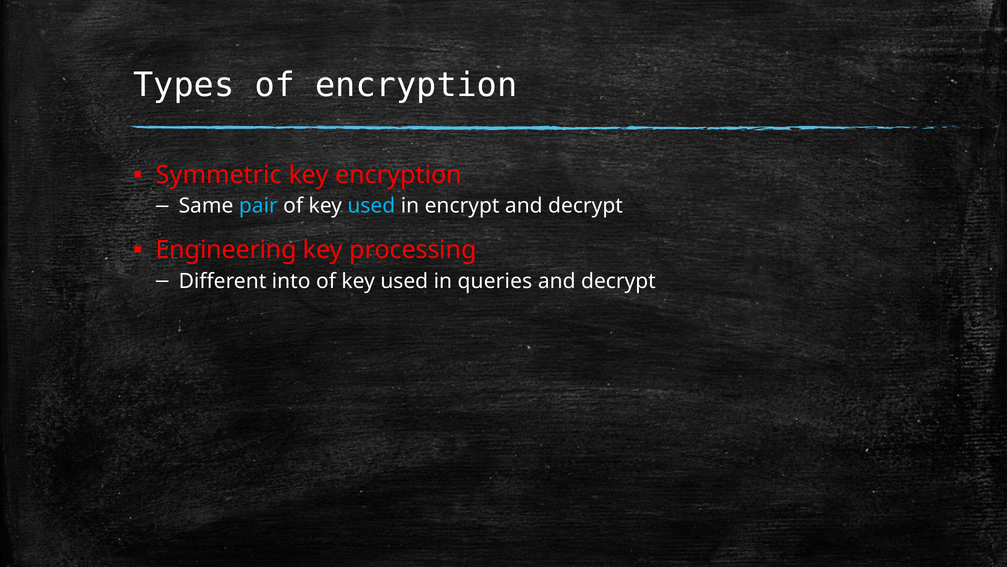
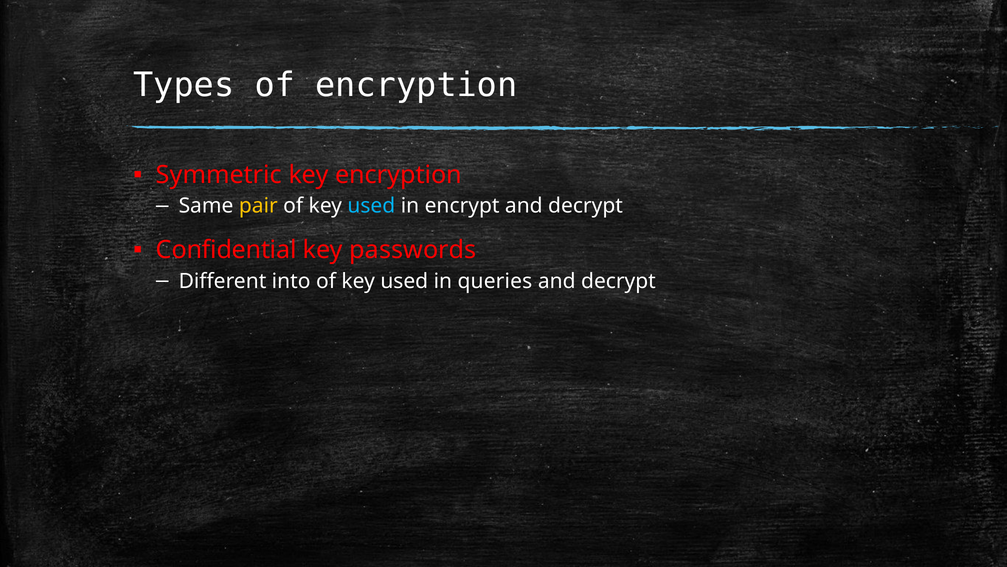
pair colour: light blue -> yellow
Engineering: Engineering -> Confidential
processing: processing -> passwords
